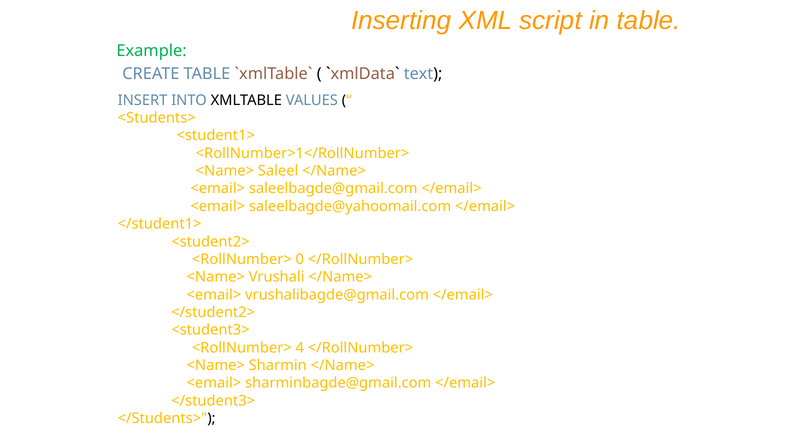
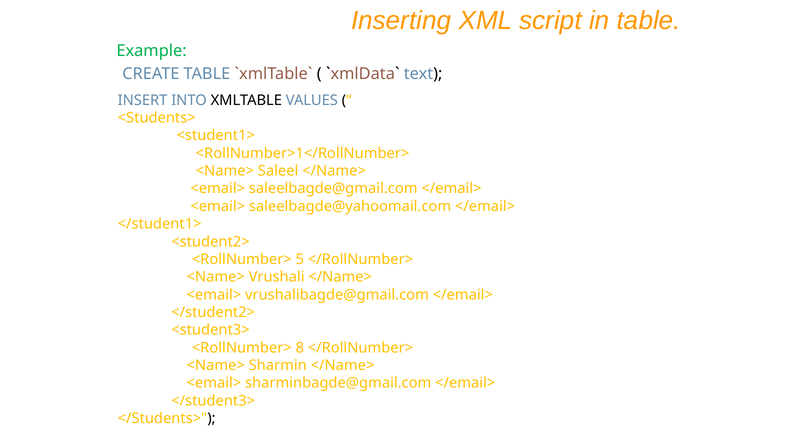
0: 0 -> 5
4: 4 -> 8
